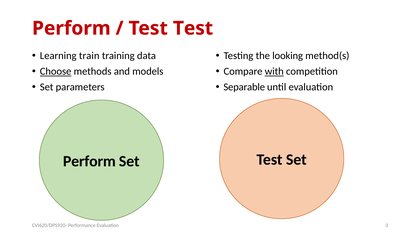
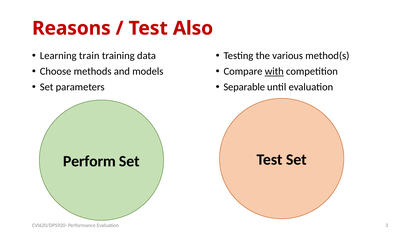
Perform at (71, 28): Perform -> Reasons
Test Test: Test -> Also
looking: looking -> various
Choose underline: present -> none
